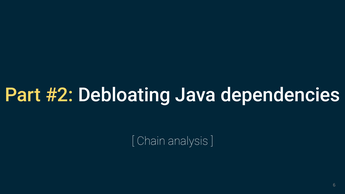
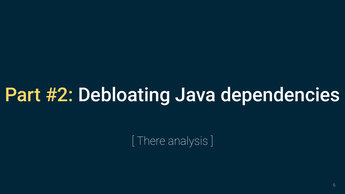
Chain: Chain -> There
